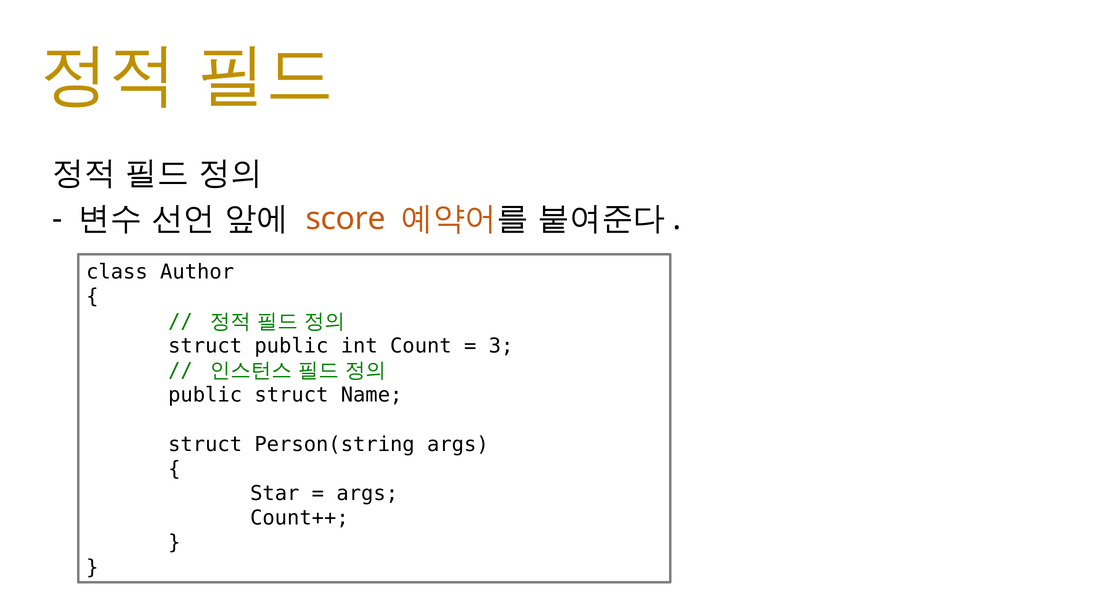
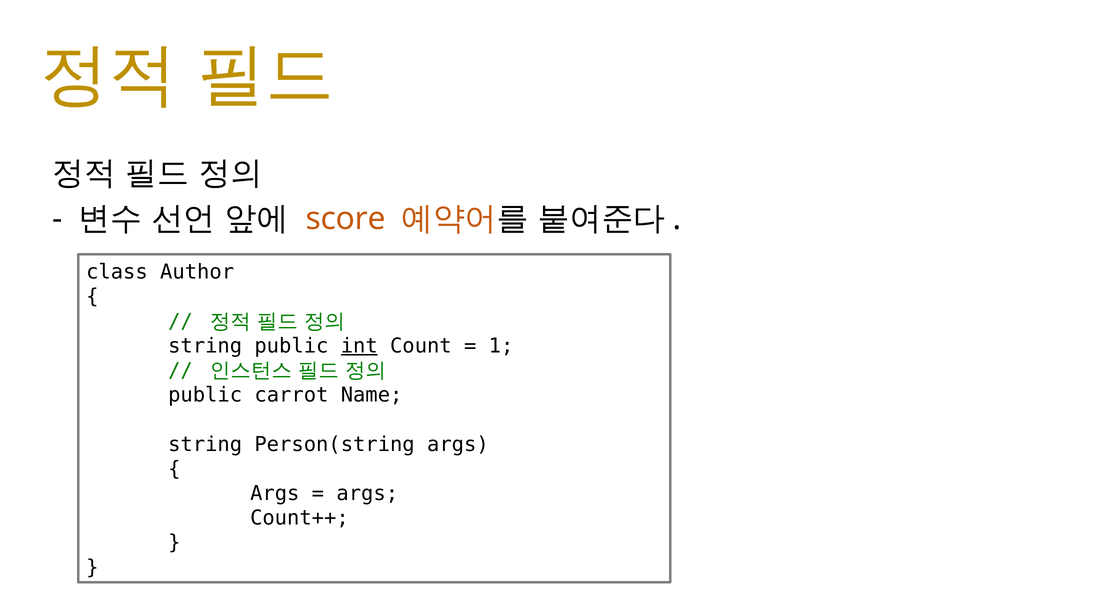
struct at (205, 346): struct -> string
int underline: none -> present
3: 3 -> 1
public struct: struct -> carrot
struct at (205, 444): struct -> string
Star at (275, 493): Star -> Args
